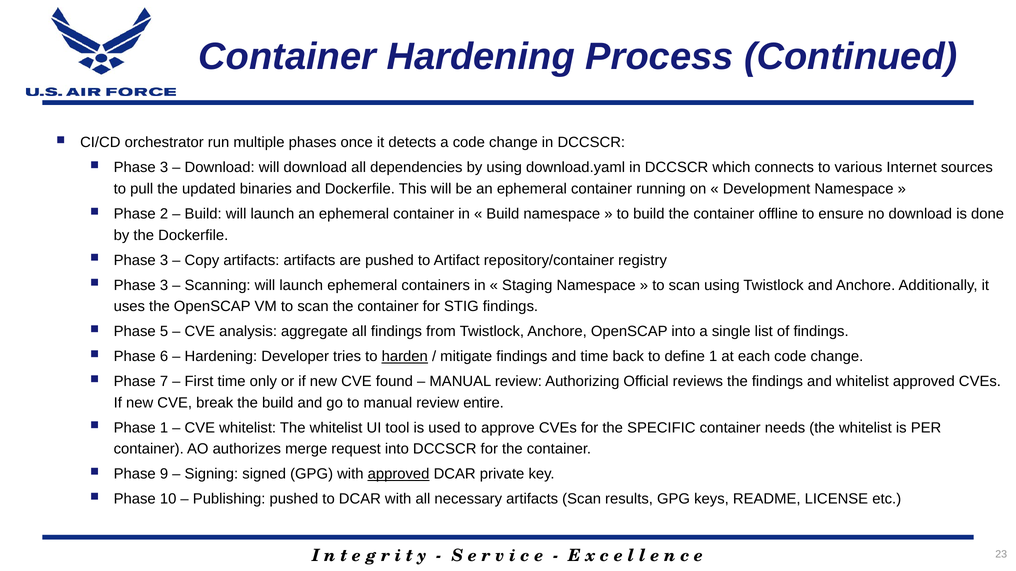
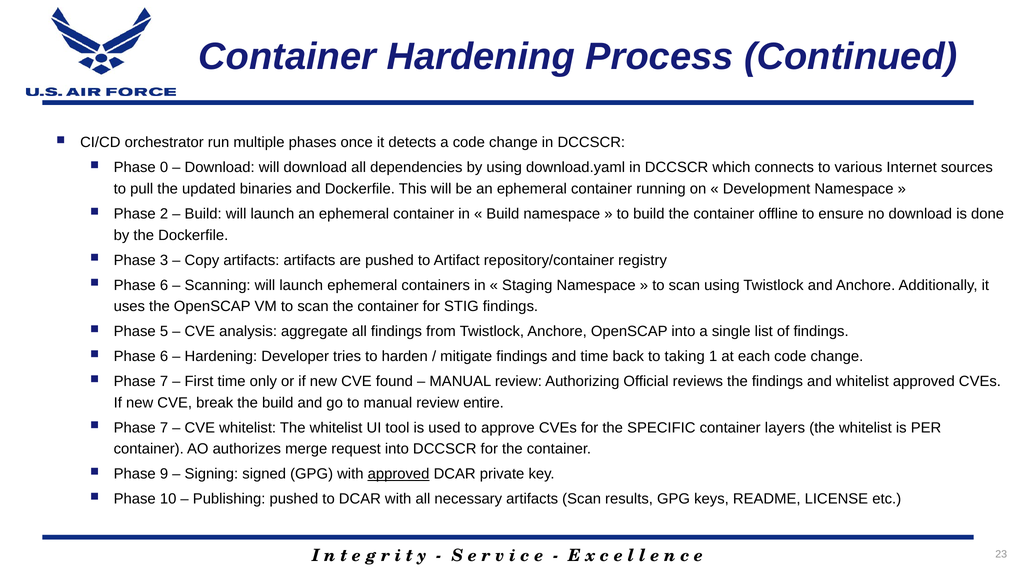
3 at (164, 168): 3 -> 0
3 at (164, 285): 3 -> 6
harden underline: present -> none
define: define -> taking
1 at (164, 428): 1 -> 7
needs: needs -> layers
